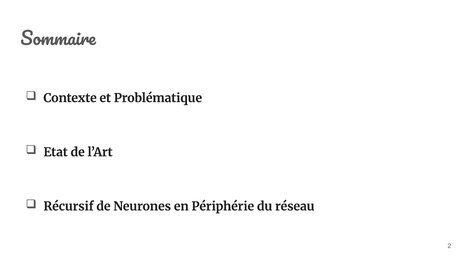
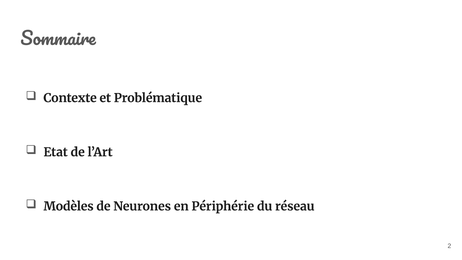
Récursif: Récursif -> Modèles
